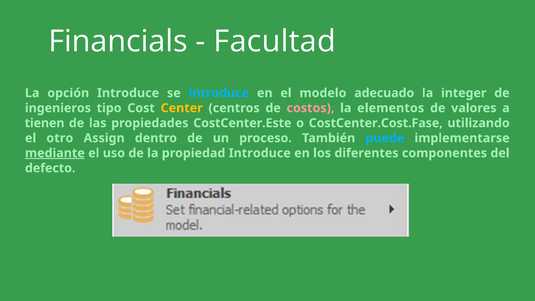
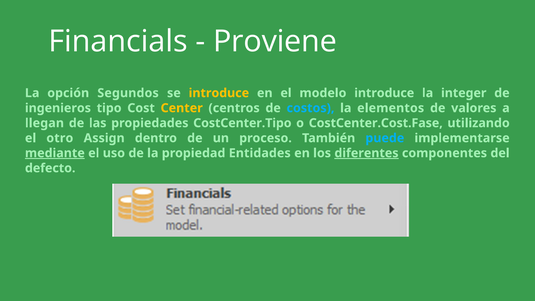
Facultad: Facultad -> Proviene
opción Introduce: Introduce -> Segundos
introduce at (219, 93) colour: light blue -> yellow
modelo adecuado: adecuado -> introduce
costos colour: pink -> light blue
tienen: tienen -> llegan
CostCenter.Este: CostCenter.Este -> CostCenter.Tipo
propiedad Introduce: Introduce -> Entidades
diferentes underline: none -> present
